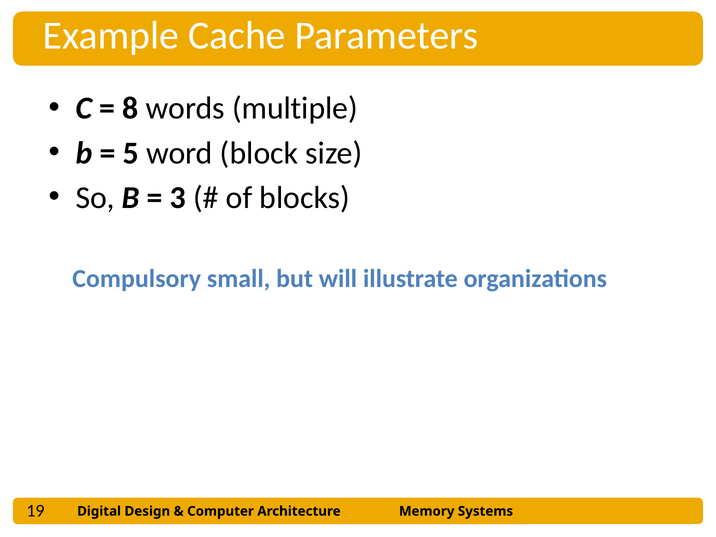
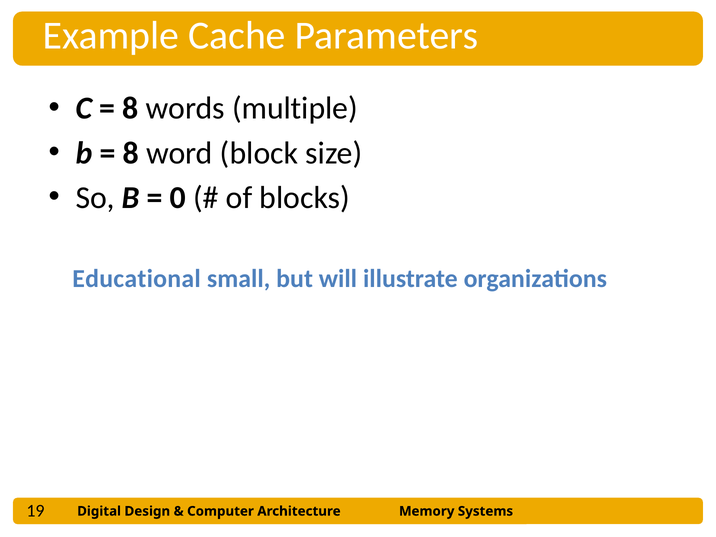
5 at (131, 153): 5 -> 8
3: 3 -> 0
Compulsory: Compulsory -> Educational
